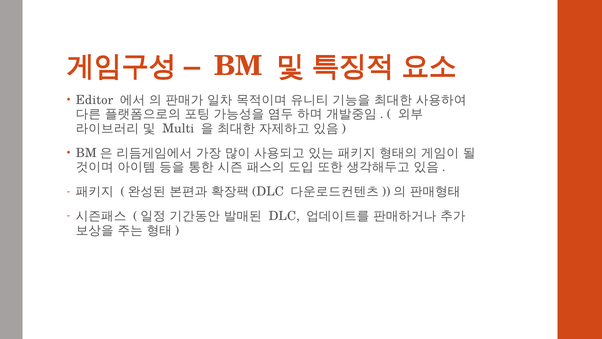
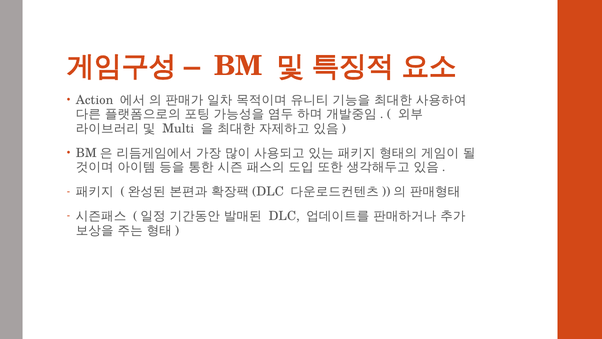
Editor: Editor -> Action
